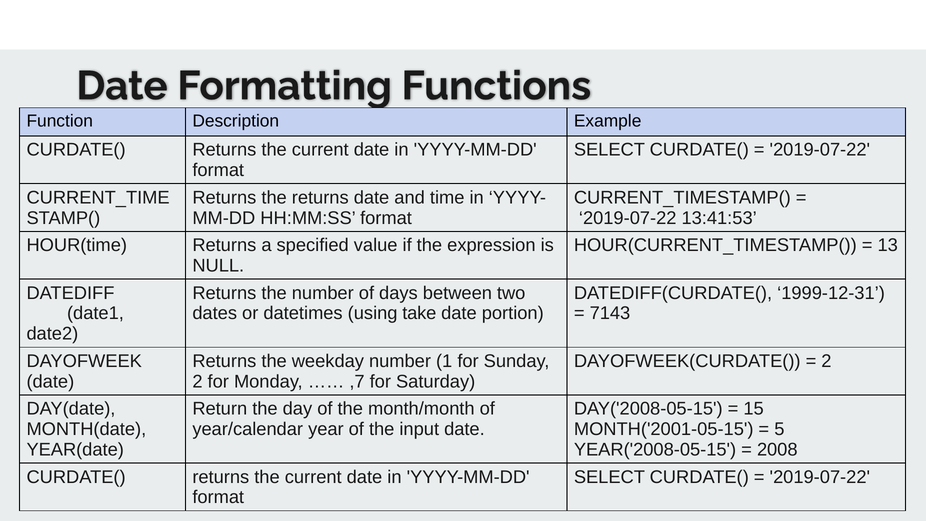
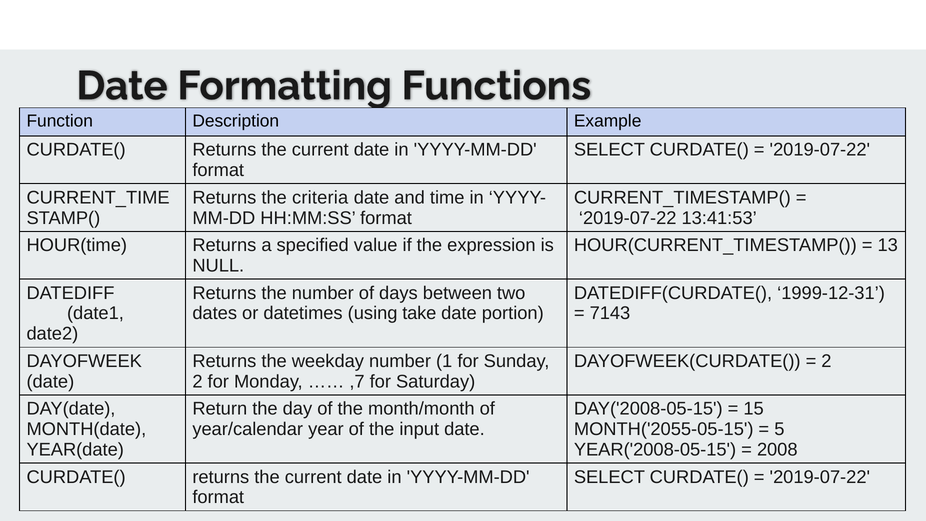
the returns: returns -> criteria
MONTH('2001-05-15: MONTH('2001-05-15 -> MONTH('2055-05-15
